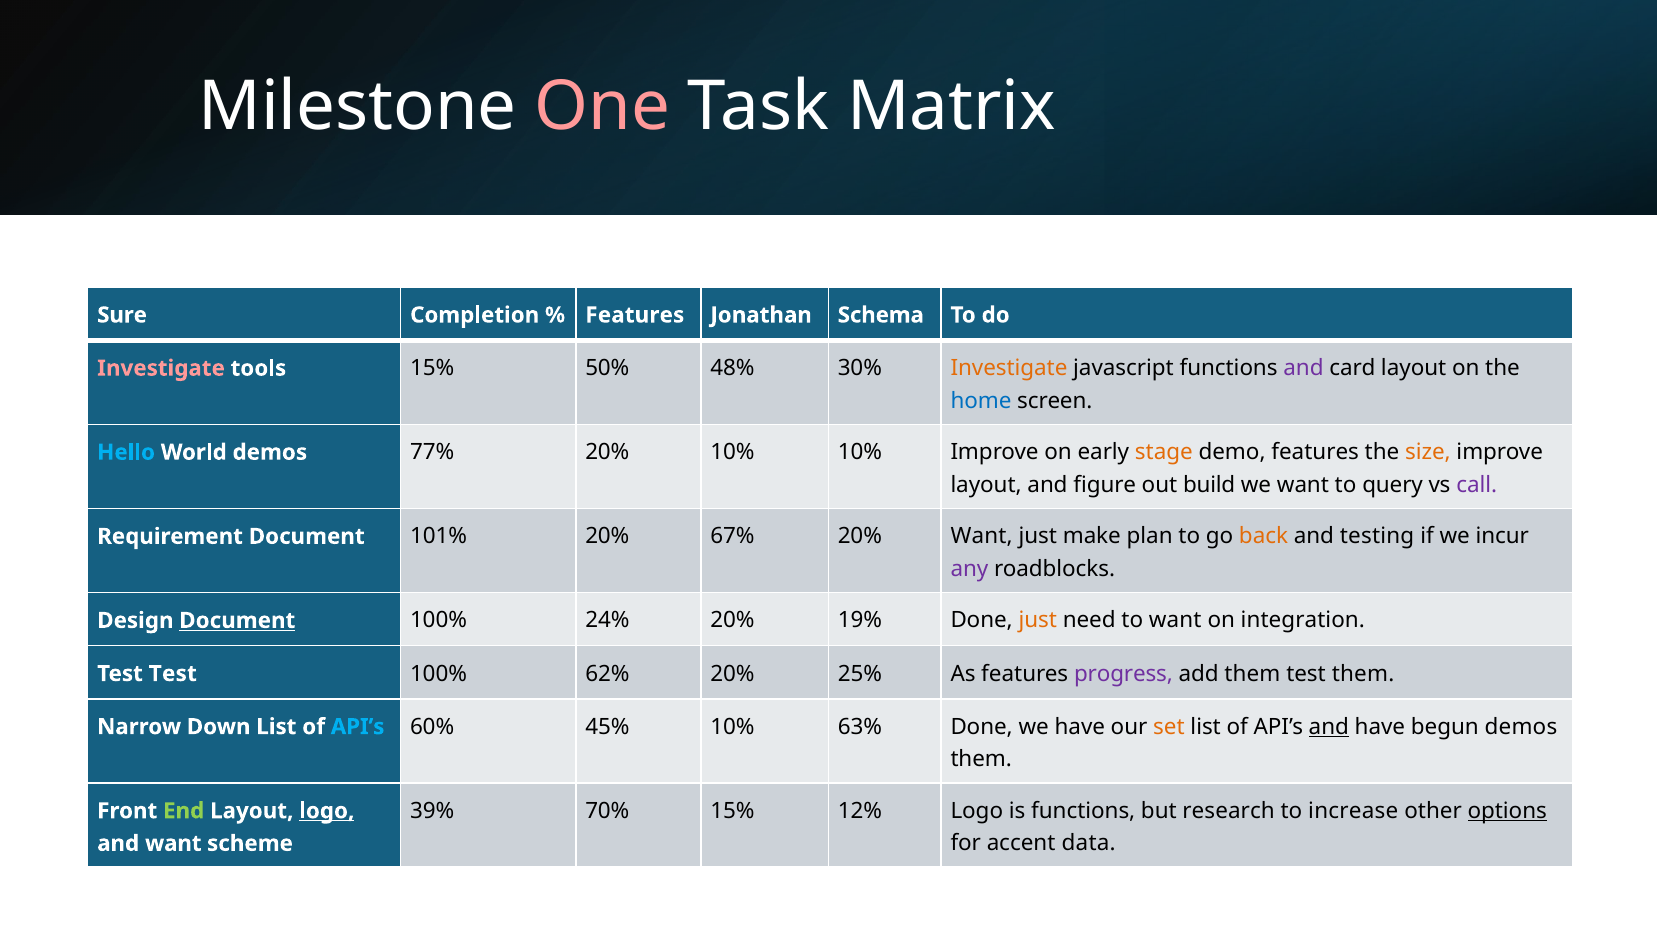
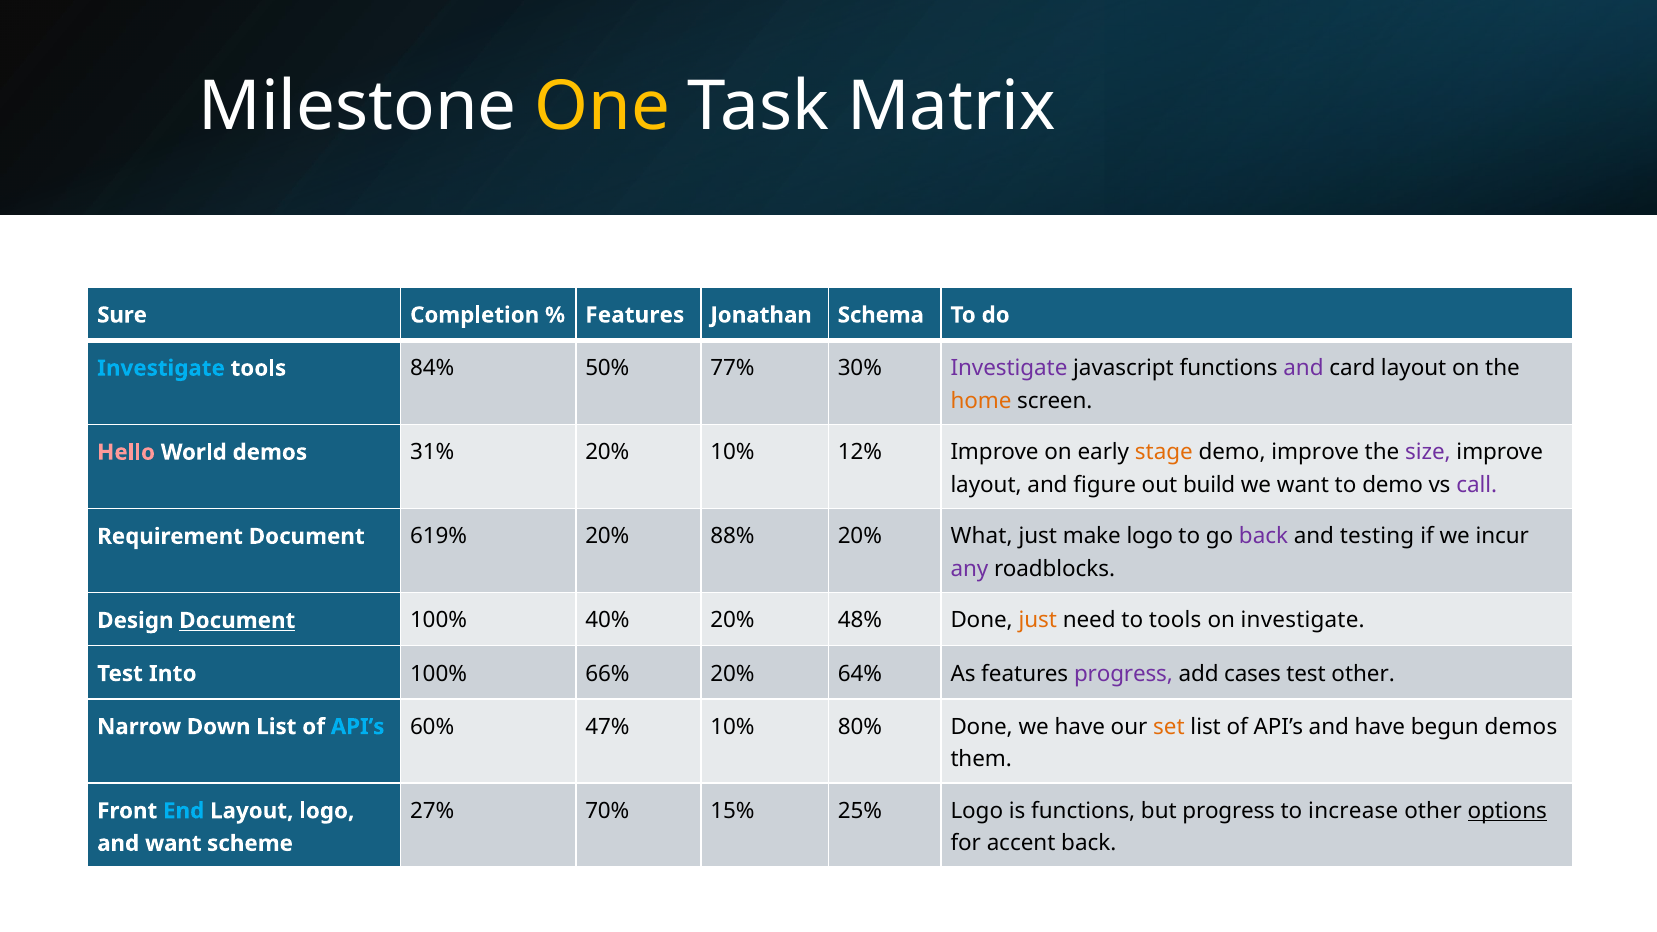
One colour: pink -> yellow
Investigate at (161, 368) colour: pink -> light blue
tools 15%: 15% -> 84%
48%: 48% -> 77%
Investigate at (1009, 368) colour: orange -> purple
home colour: blue -> orange
Hello colour: light blue -> pink
77%: 77% -> 31%
10% 10%: 10% -> 12%
demo features: features -> improve
size colour: orange -> purple
to query: query -> demo
101%: 101% -> 619%
67%: 67% -> 88%
20% Want: Want -> What
make plan: plan -> logo
back at (1264, 536) colour: orange -> purple
24%: 24% -> 40%
19%: 19% -> 48%
to want: want -> tools
on integration: integration -> investigate
Test Test: Test -> Into
62%: 62% -> 66%
25%: 25% -> 64%
add them: them -> cases
test them: them -> other
45%: 45% -> 47%
63%: 63% -> 80%
and at (1329, 727) underline: present -> none
39%: 39% -> 27%
12%: 12% -> 25%
but research: research -> progress
End colour: light green -> light blue
logo at (327, 811) underline: present -> none
accent data: data -> back
